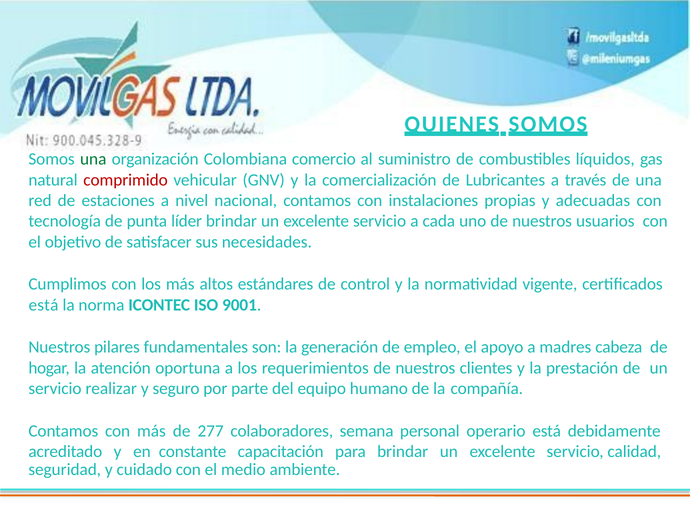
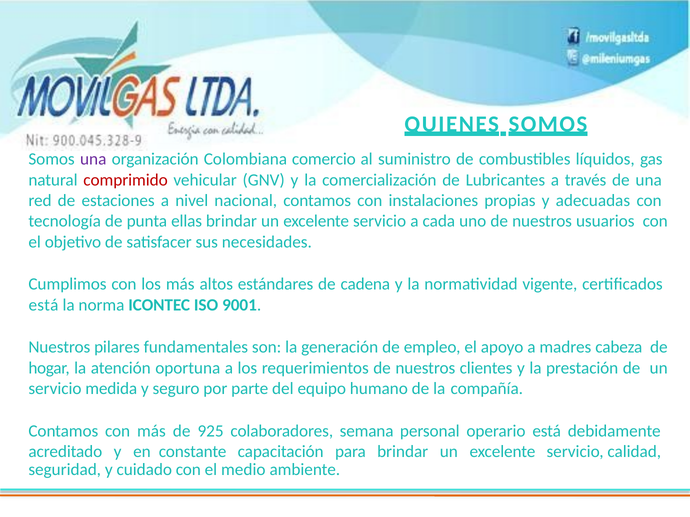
una at (93, 159) colour: green -> purple
líder: líder -> ellas
control: control -> cadena
realizar: realizar -> medida
277: 277 -> 925
